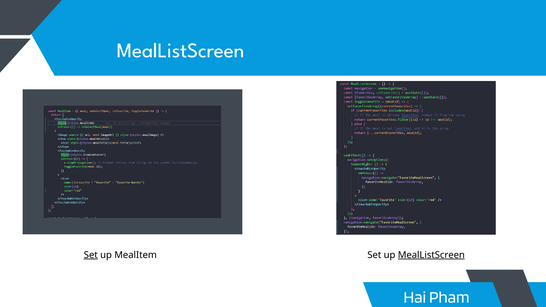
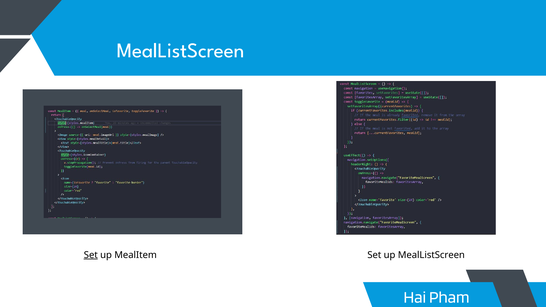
MealListScreen at (431, 255) underline: present -> none
